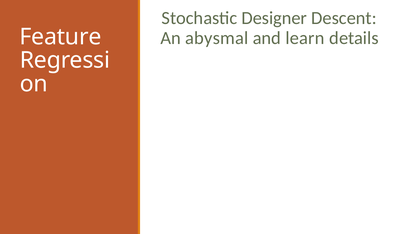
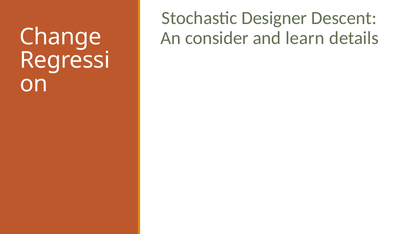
Feature: Feature -> Change
abysmal: abysmal -> consider
